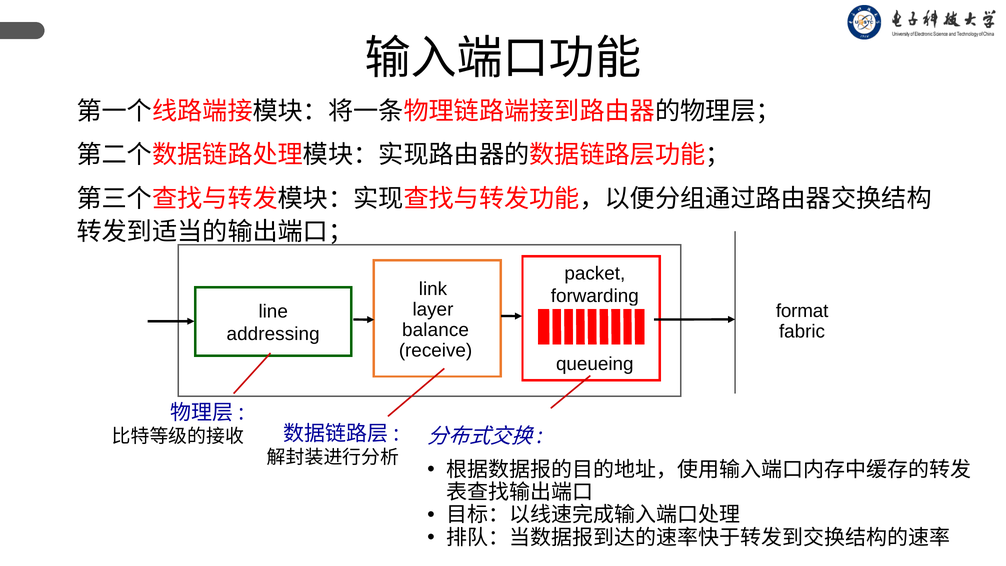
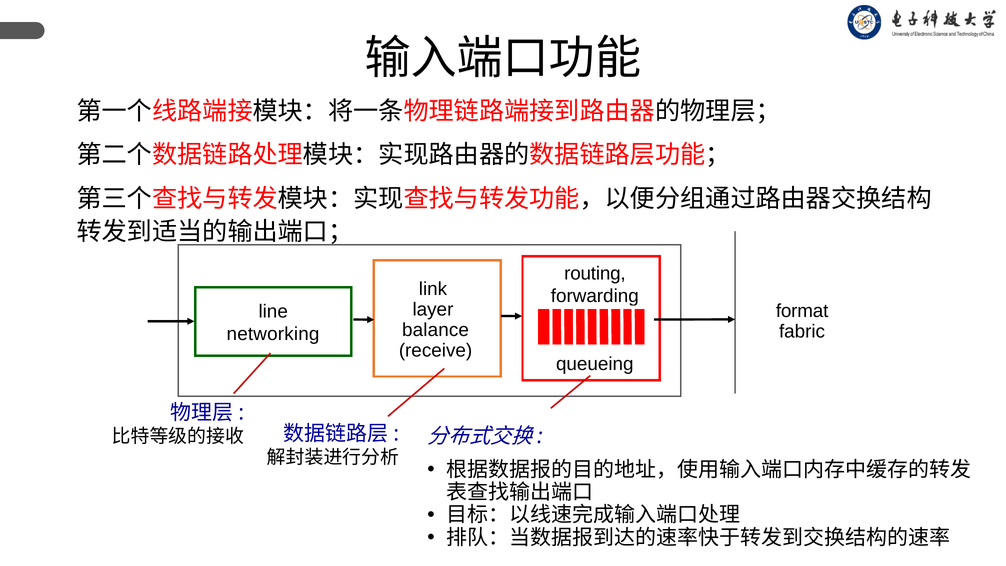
packet: packet -> routing
addressing: addressing -> networking
